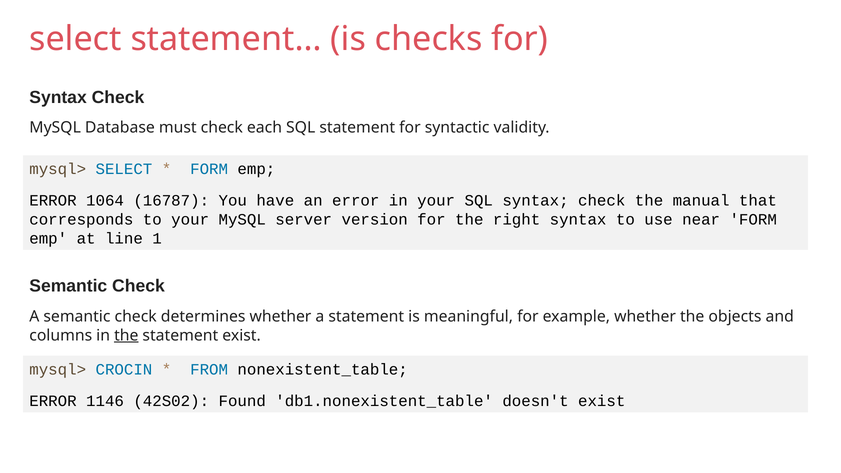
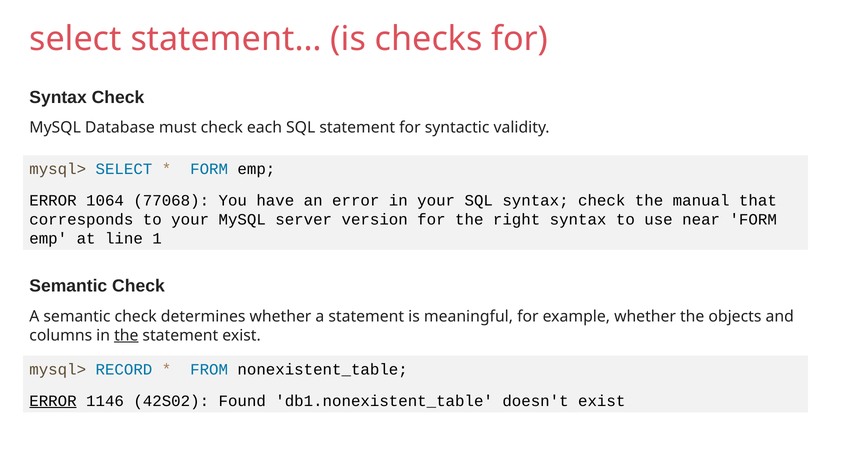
16787: 16787 -> 77068
CROCIN: CROCIN -> RECORD
ERROR at (53, 401) underline: none -> present
